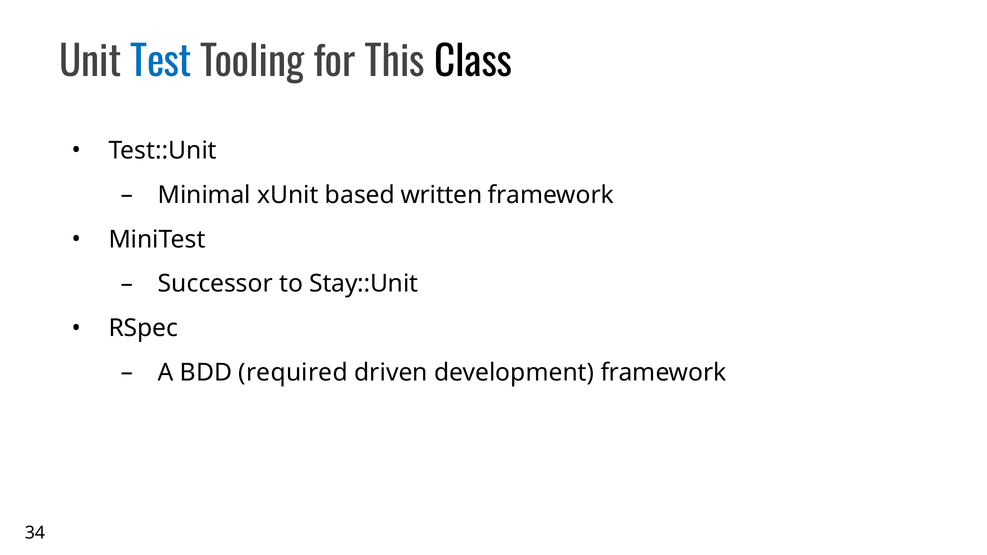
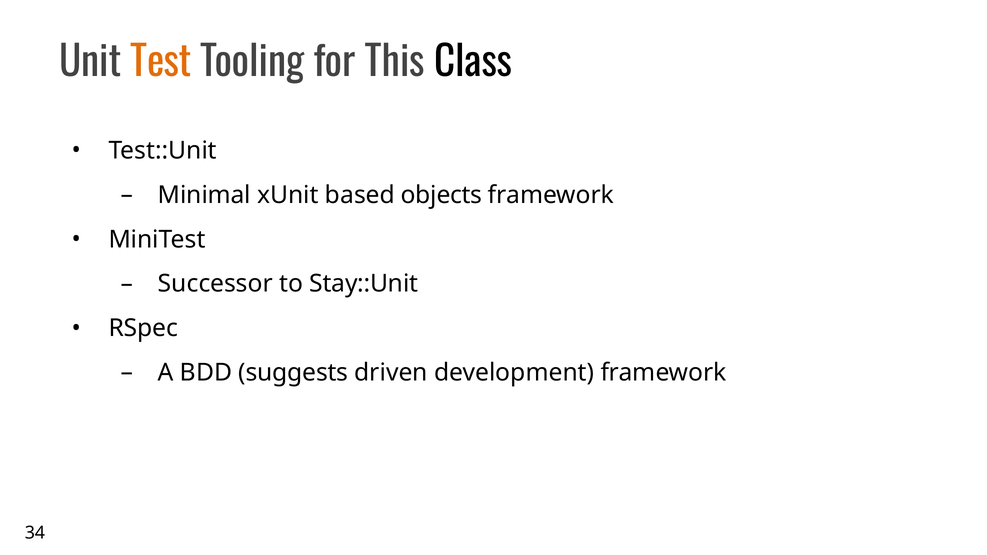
Test colour: blue -> orange
written: written -> objects
required: required -> suggests
